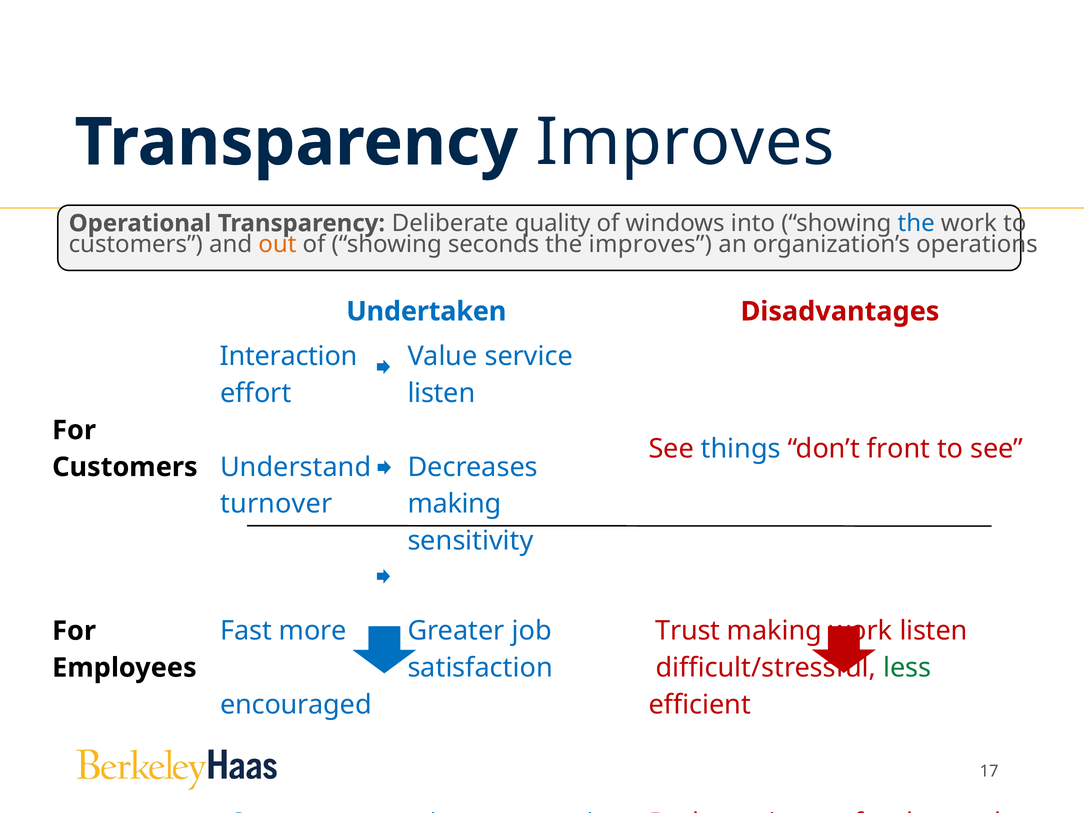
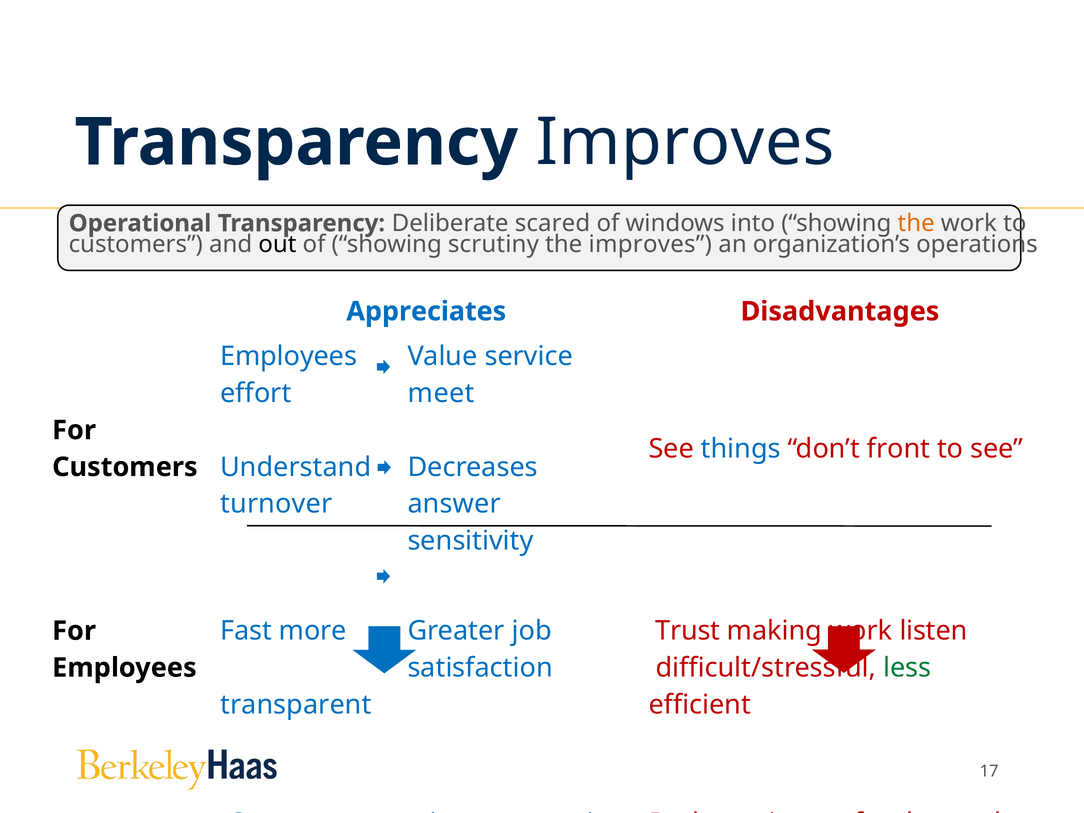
quality: quality -> scared
the at (916, 223) colour: blue -> orange
out colour: orange -> black
showing seconds: seconds -> scrutiny
Undertaken at (426, 311): Undertaken -> Appreciates
Interaction at (289, 356): Interaction -> Employees
listen at (441, 393): listen -> meet
making at (455, 504): making -> answer
encouraged: encouraged -> transparent
